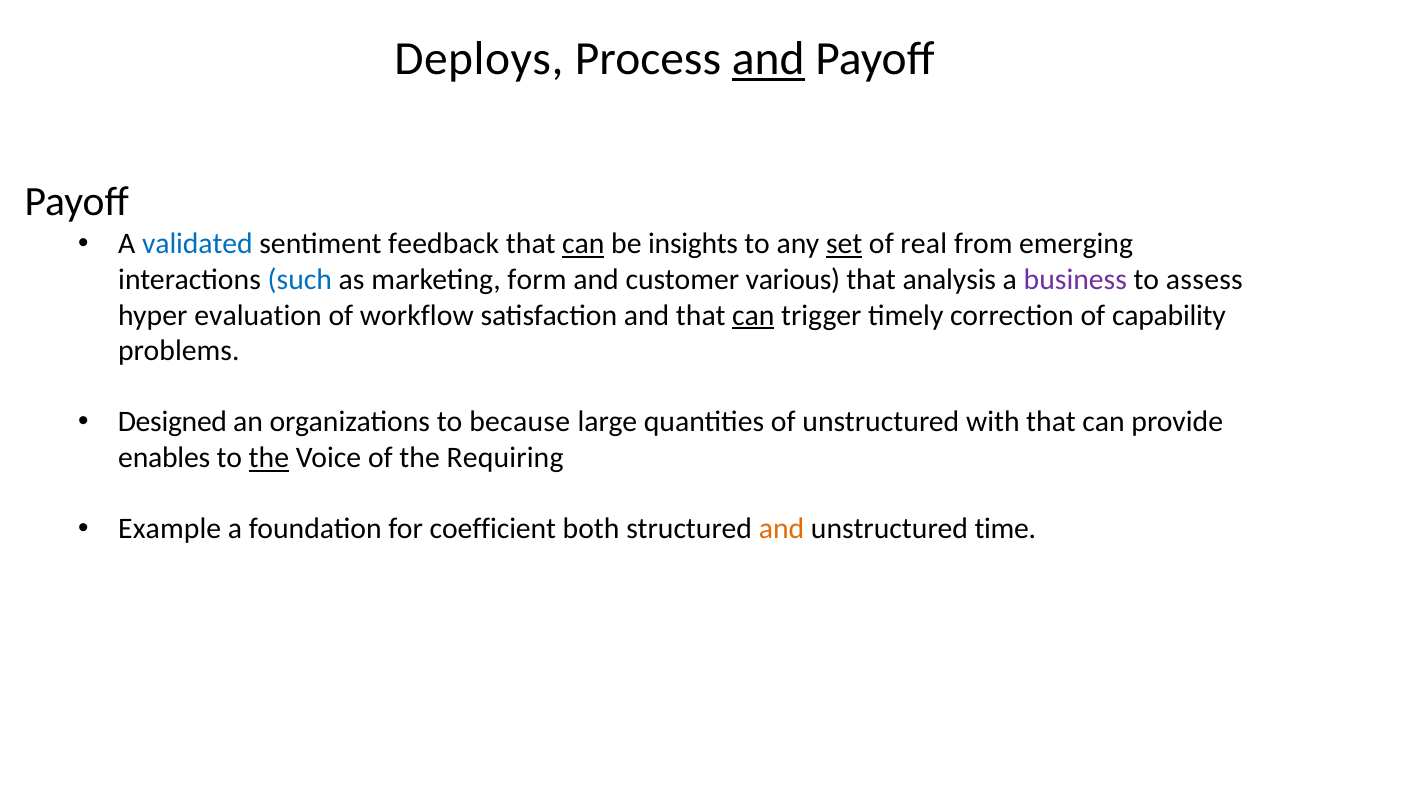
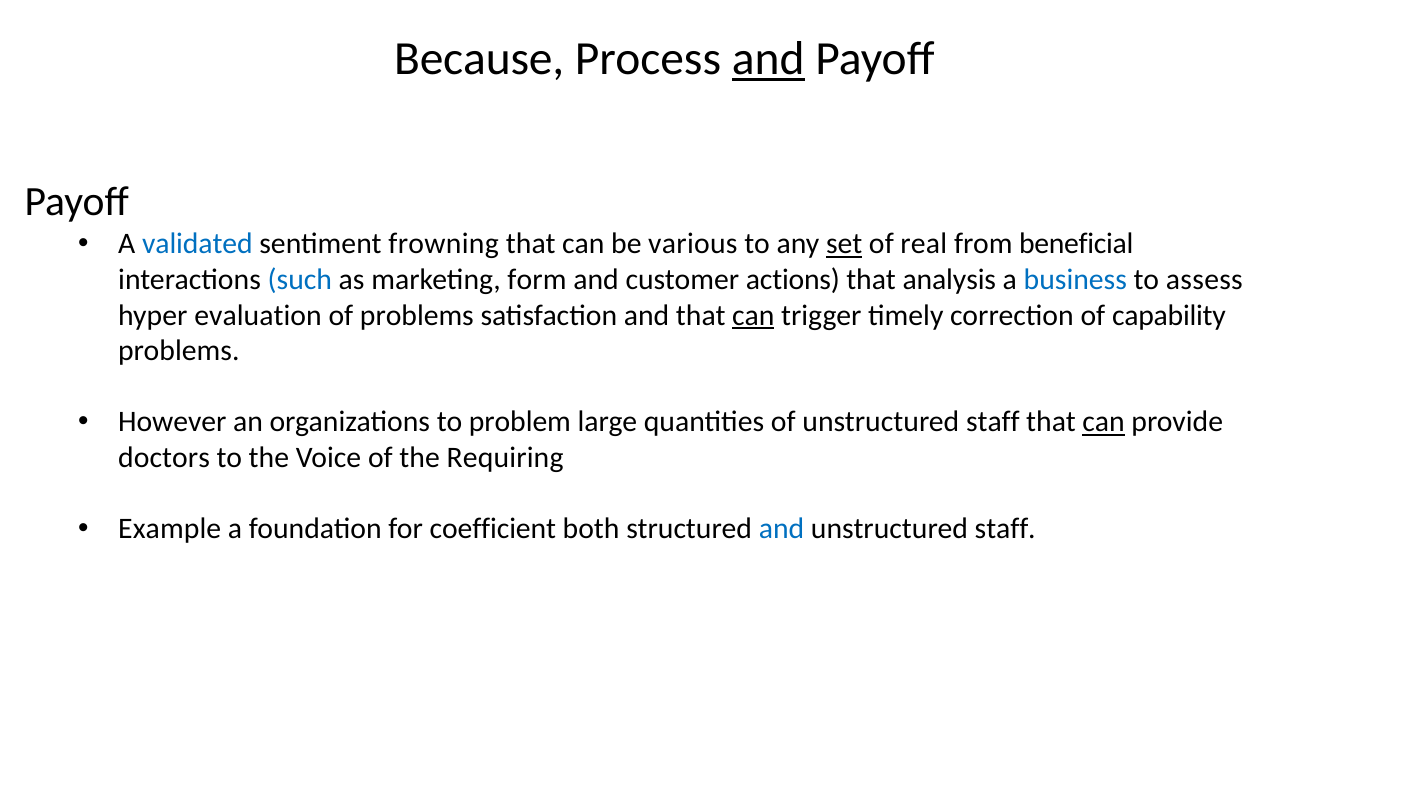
Deploys: Deploys -> Because
feedback: feedback -> frowning
can at (583, 244) underline: present -> none
insights: insights -> various
emerging: emerging -> beneficial
various: various -> actions
business colour: purple -> blue
of workflow: workflow -> problems
Designed: Designed -> However
because: because -> problem
of unstructured with: with -> staff
can at (1104, 422) underline: none -> present
enables: enables -> doctors
the at (269, 458) underline: present -> none
and at (781, 529) colour: orange -> blue
time at (1005, 529): time -> staff
